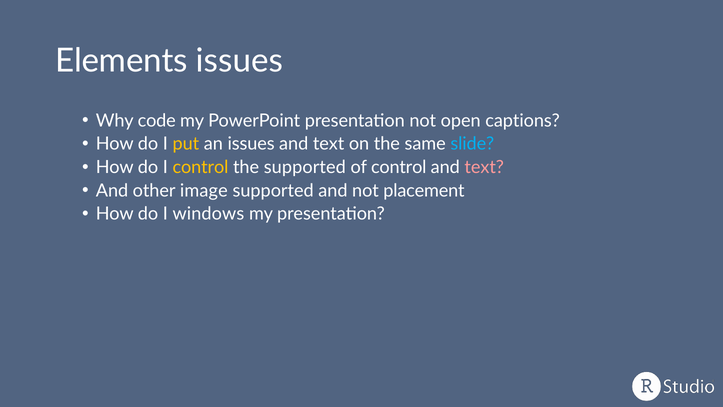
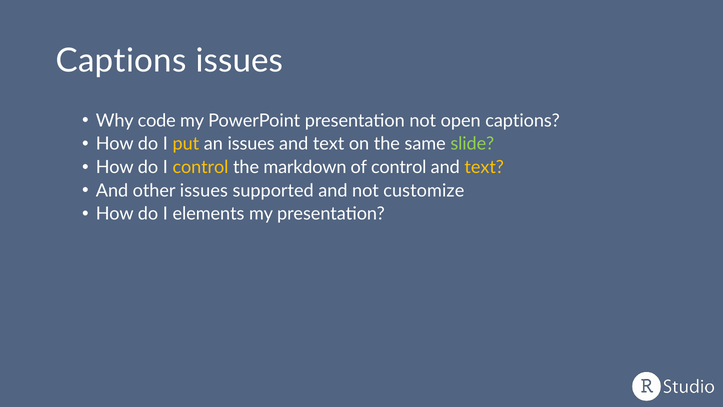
Elements at (121, 61): Elements -> Captions
slide colour: light blue -> light green
the supported: supported -> markdown
text at (484, 167) colour: pink -> yellow
other image: image -> issues
placement: placement -> customize
windows: windows -> elements
